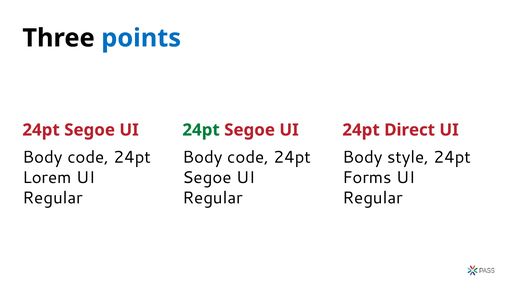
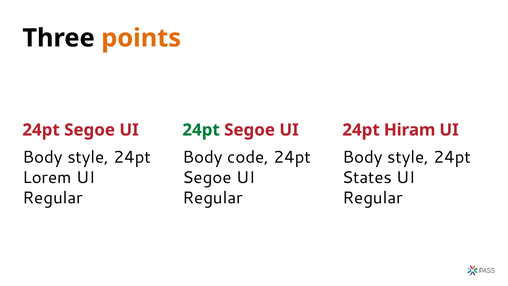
points colour: blue -> orange
Direct: Direct -> Hiram
code at (88, 157): code -> style
Forms: Forms -> States
